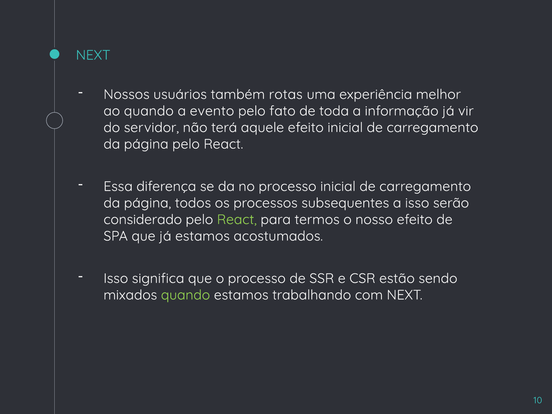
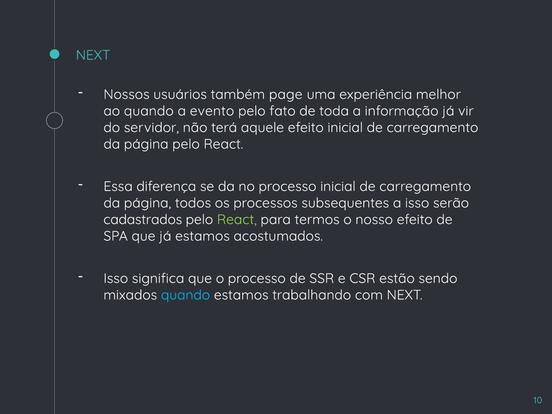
rotas: rotas -> page
considerado: considerado -> cadastrados
quando at (186, 295) colour: light green -> light blue
